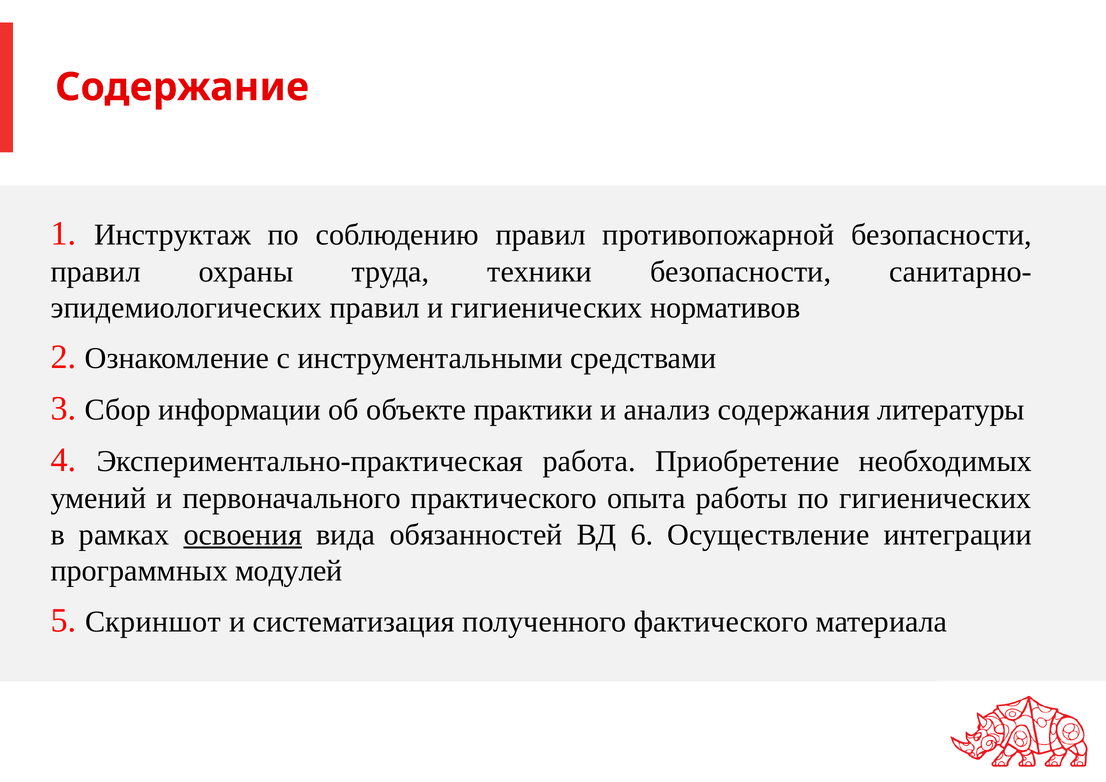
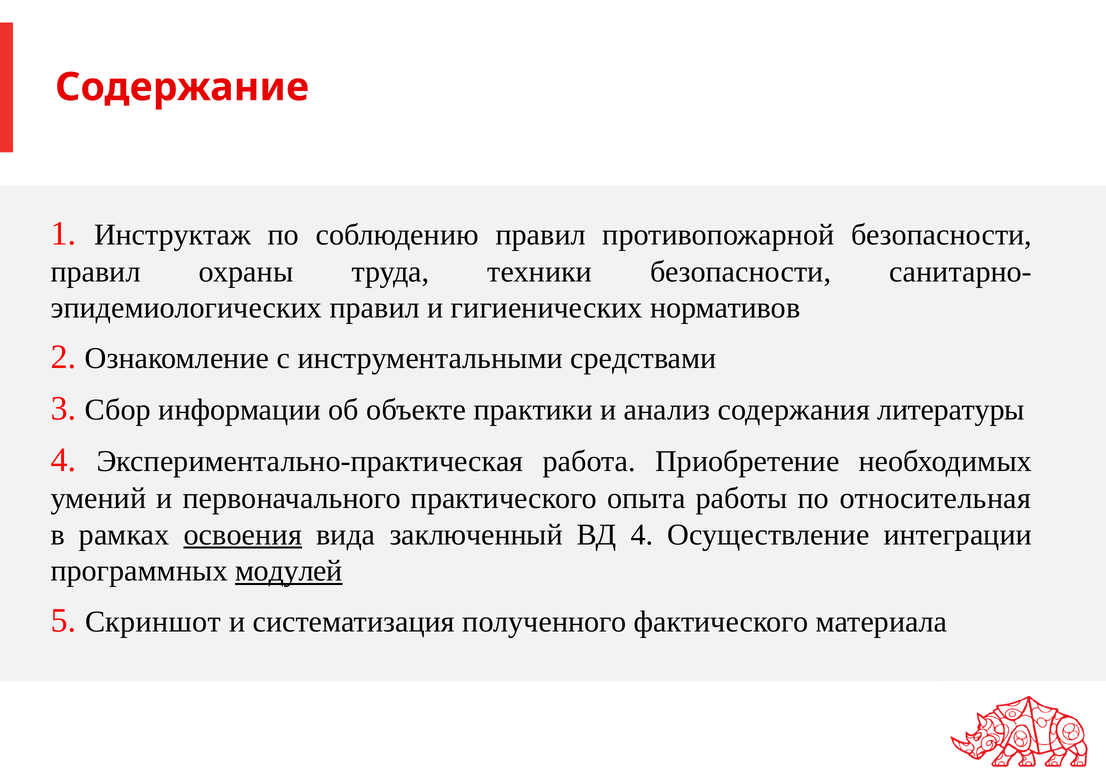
по гигиенических: гигиенических -> относительная
обязанностей: обязанностей -> заключенный
ВД 6: 6 -> 4
модулей underline: none -> present
